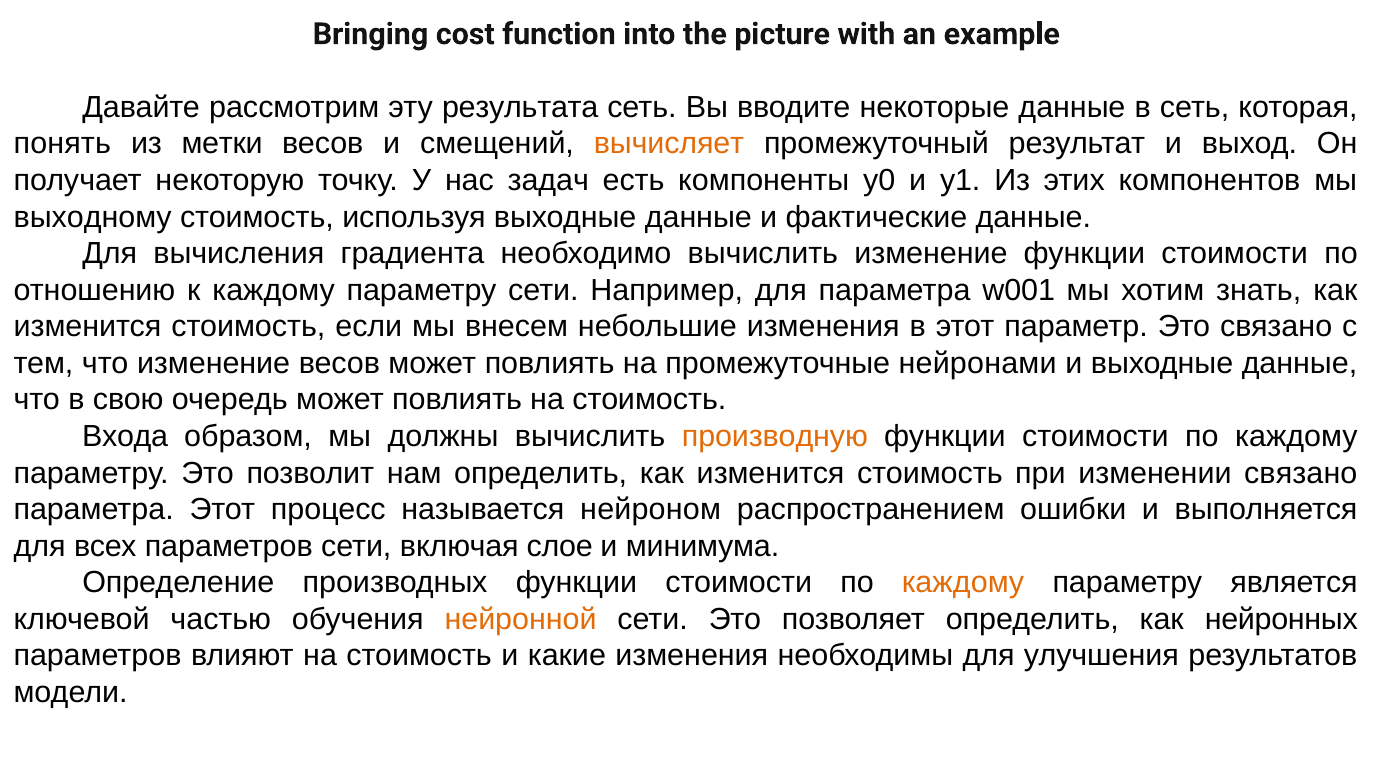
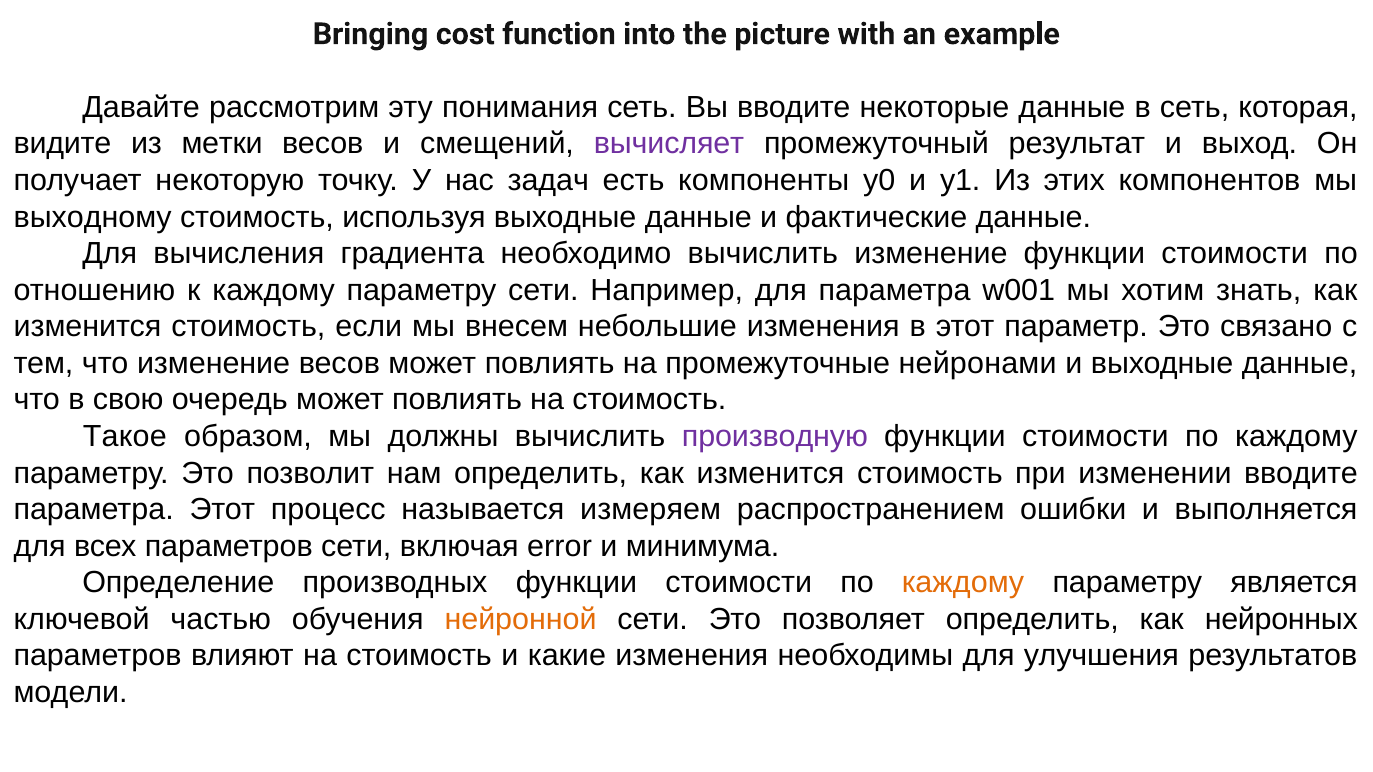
результата: результата -> понимания
понять: понять -> видите
вычисляет colour: orange -> purple
Входа: Входа -> Такое
производную colour: orange -> purple
изменении связано: связано -> вводите
нейроном: нейроном -> измеряем
слое: слое -> error
